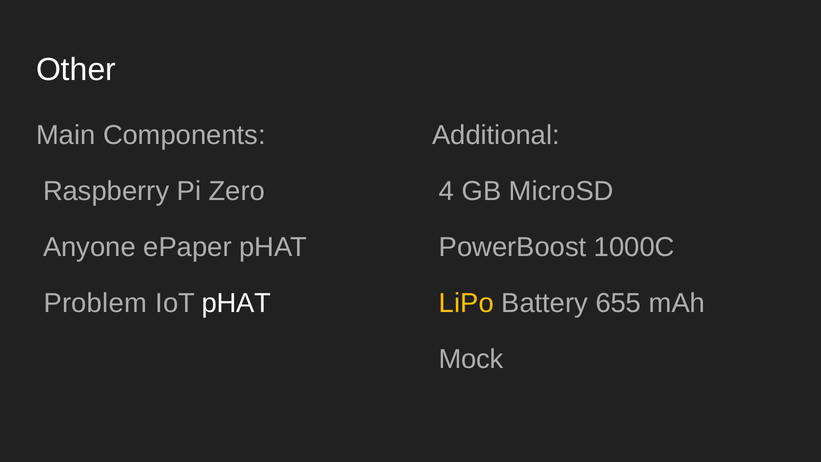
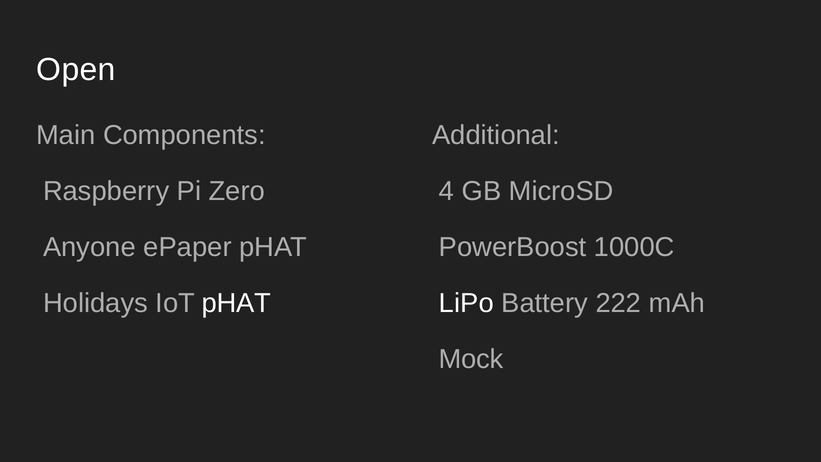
Other: Other -> Open
Problem: Problem -> Holidays
LiPo colour: yellow -> white
655: 655 -> 222
